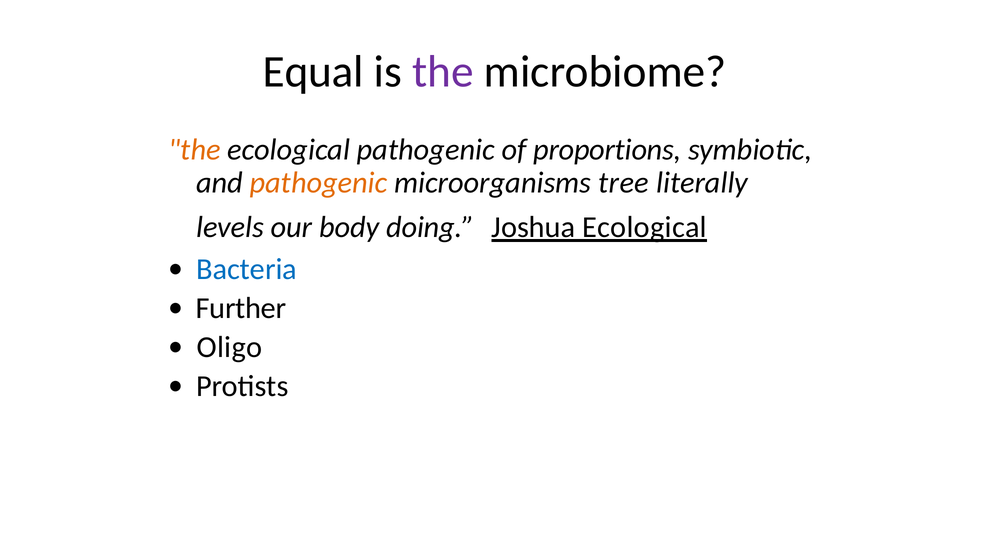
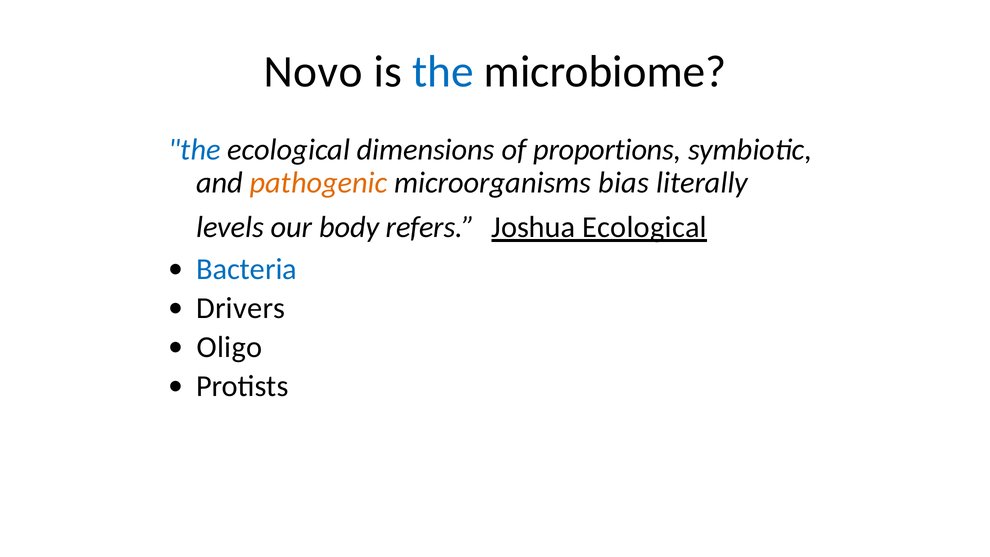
Equal: Equal -> Novo
the at (443, 72) colour: purple -> blue
the at (195, 150) colour: orange -> blue
ecological pathogenic: pathogenic -> dimensions
tree: tree -> bias
doing: doing -> refers
Further: Further -> Drivers
